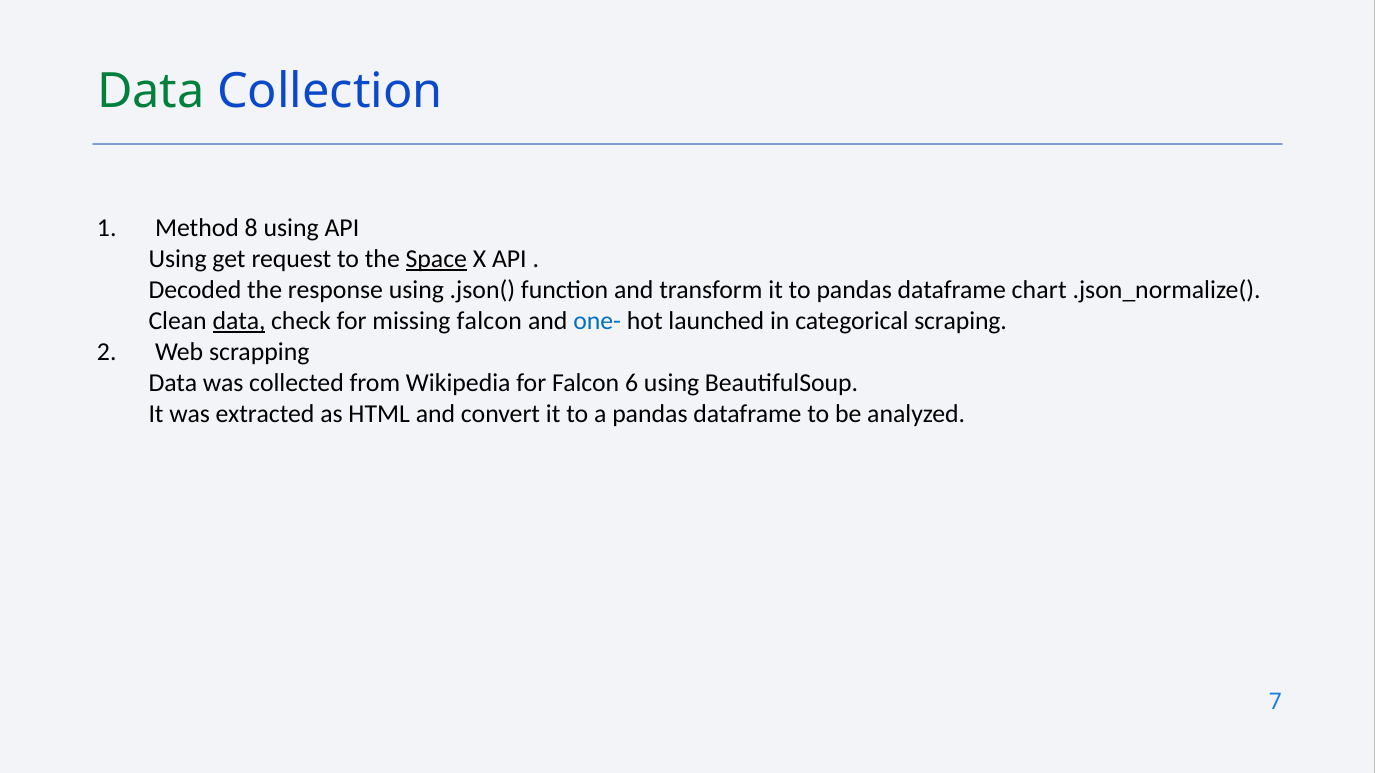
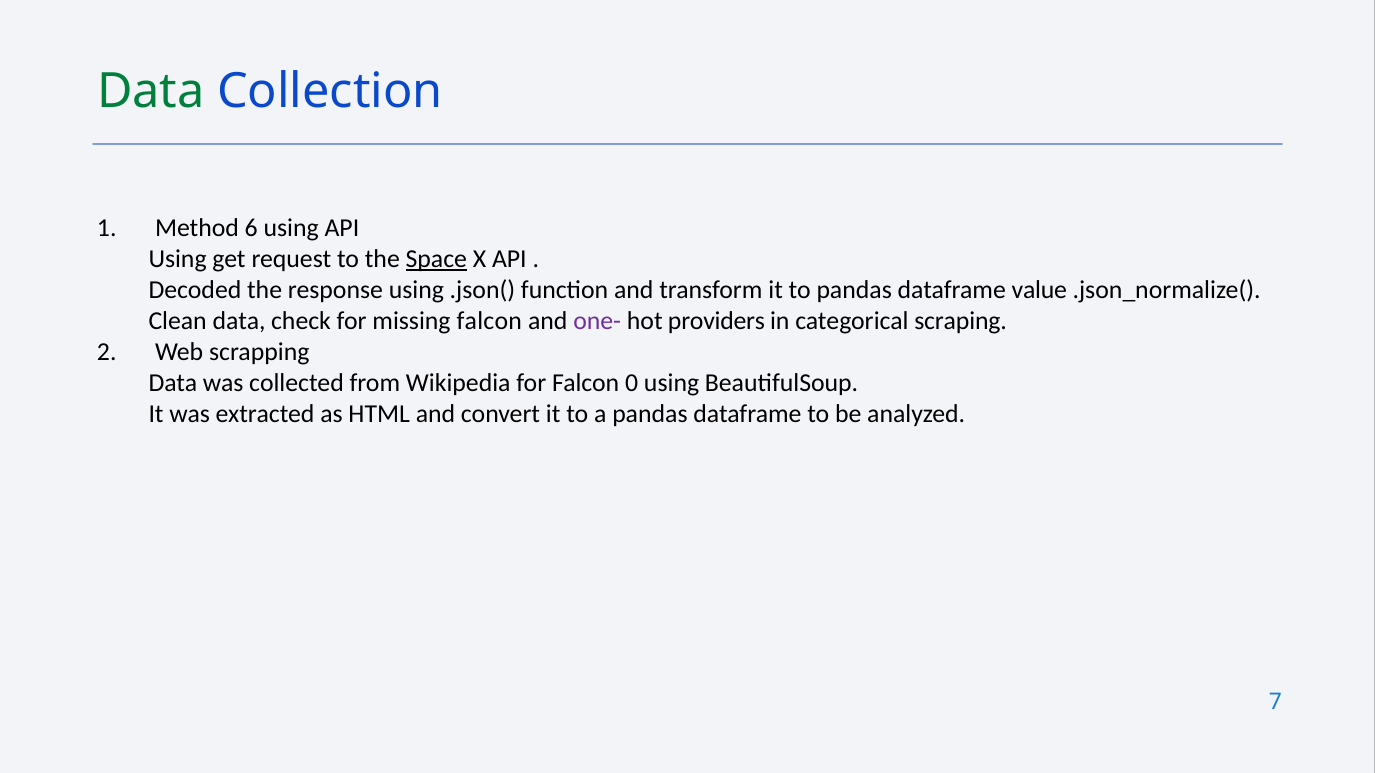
8: 8 -> 6
chart: chart -> value
data at (239, 321) underline: present -> none
one- colour: blue -> purple
launched: launched -> providers
6: 6 -> 0
